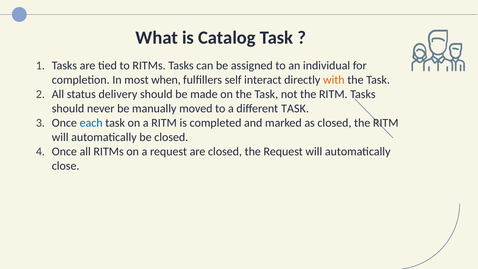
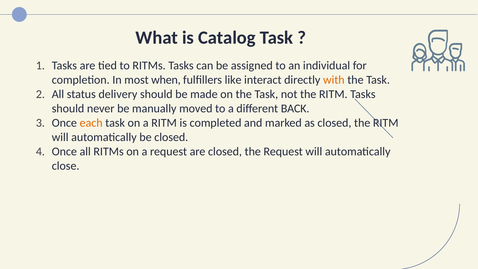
self: self -> like
different TASK: TASK -> BACK
each colour: blue -> orange
